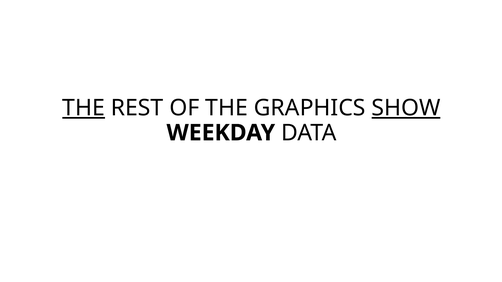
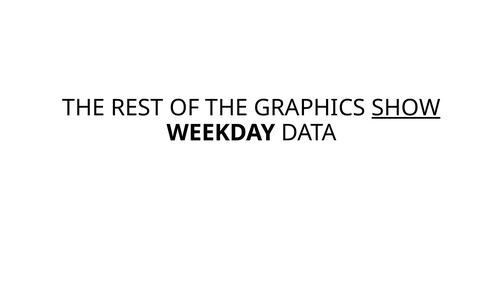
THE at (84, 108) underline: present -> none
